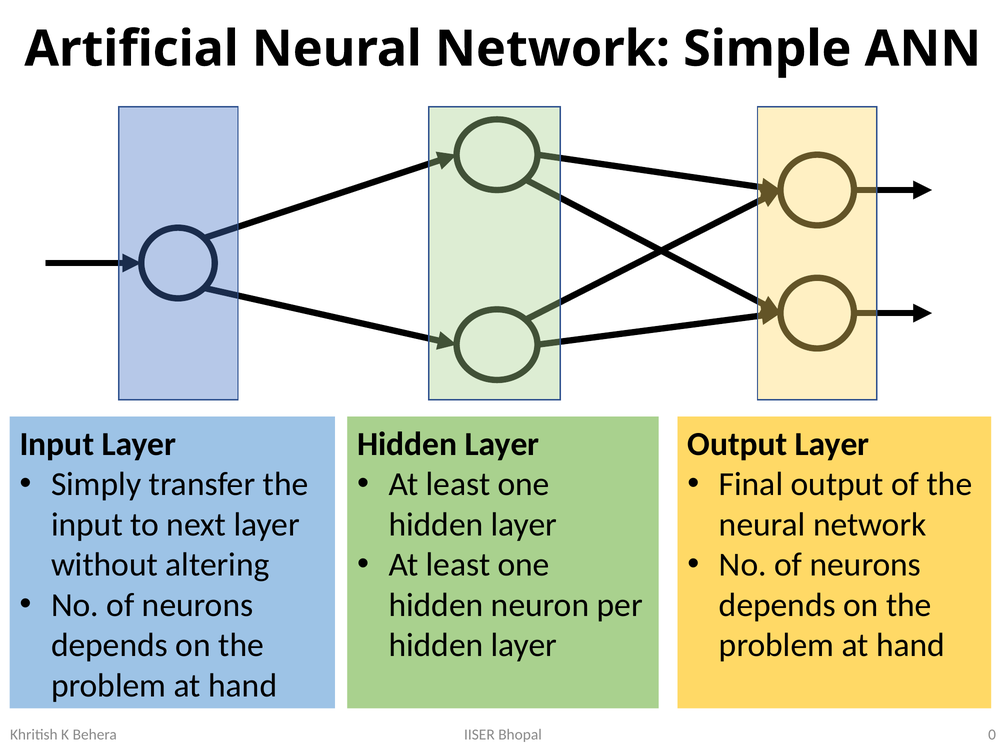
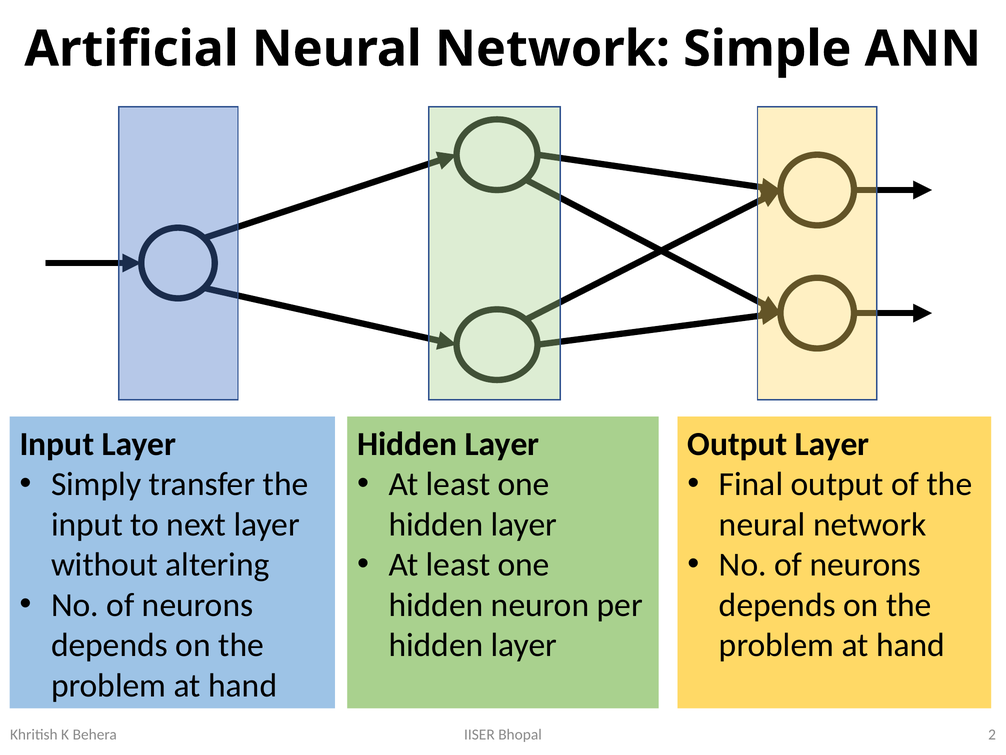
0: 0 -> 2
